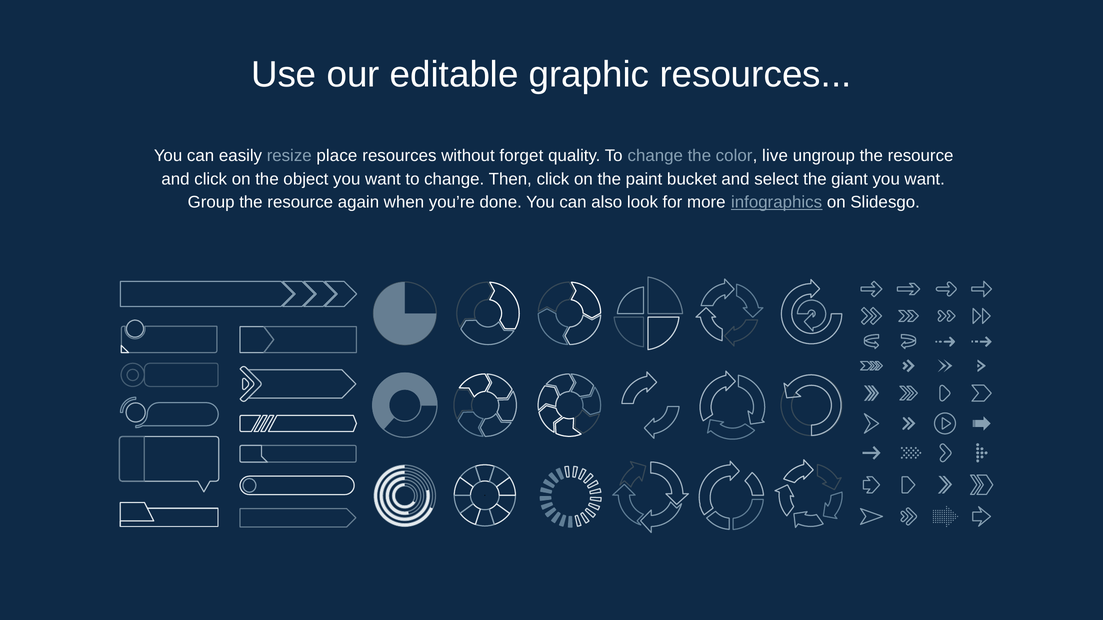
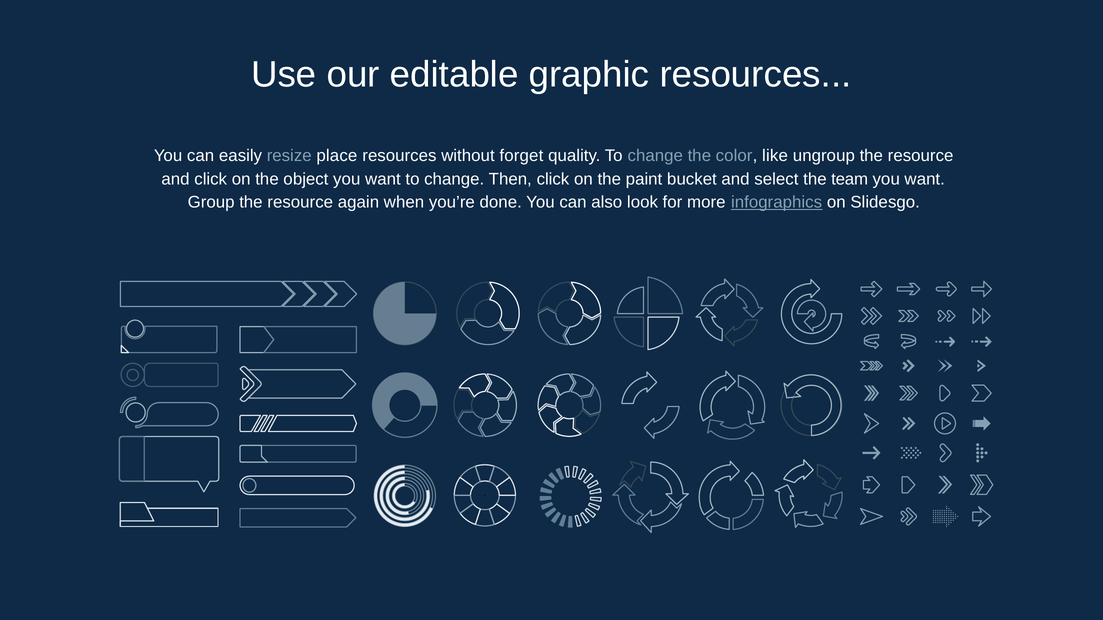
live: live -> like
giant: giant -> team
